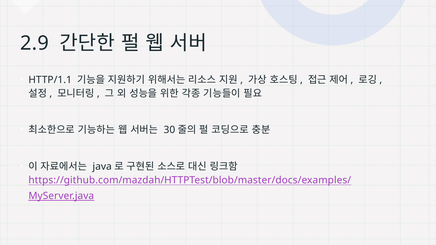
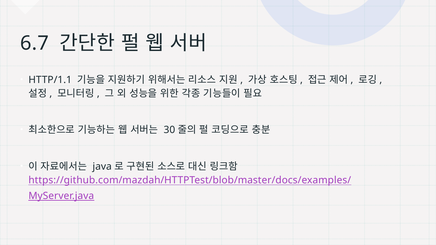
2.9: 2.9 -> 6.7
